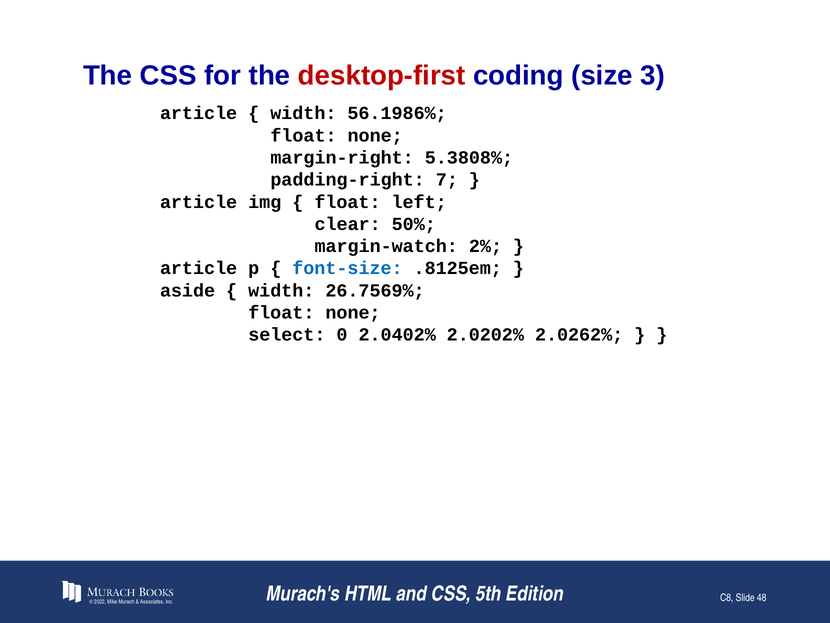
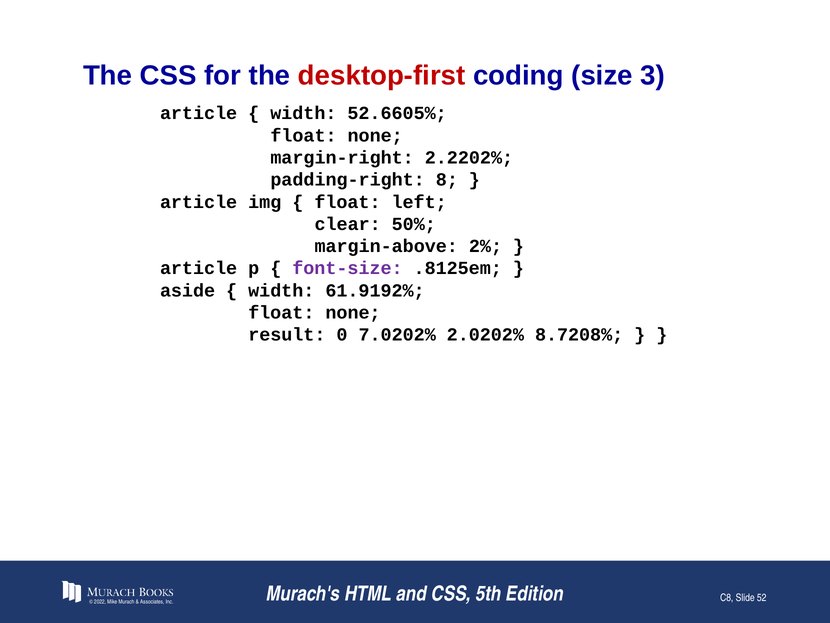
56.1986%: 56.1986% -> 52.6605%
5.3808%: 5.3808% -> 2.2202%
7: 7 -> 8
margin-watch: margin-watch -> margin-above
font-size colour: blue -> purple
26.7569%: 26.7569% -> 61.9192%
select: select -> result
2.0402%: 2.0402% -> 7.0202%
2.0262%: 2.0262% -> 8.7208%
48: 48 -> 52
